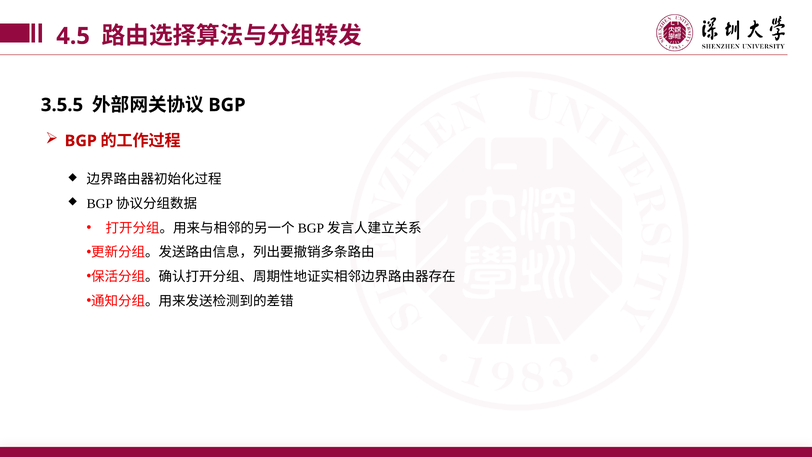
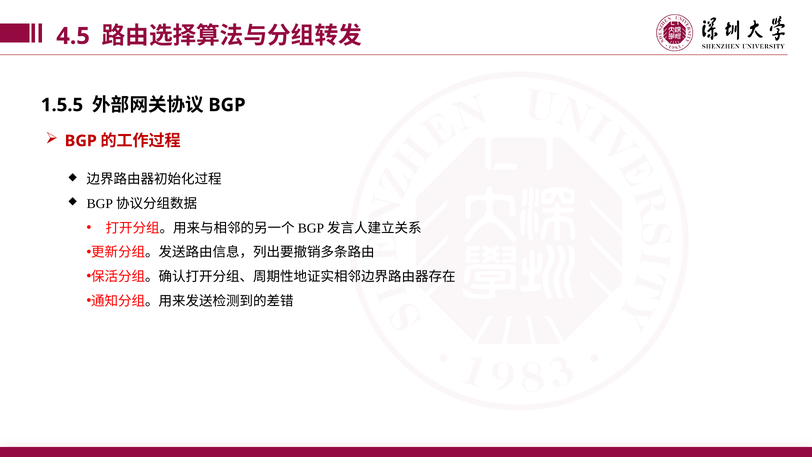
3.5.5: 3.5.5 -> 1.5.5
